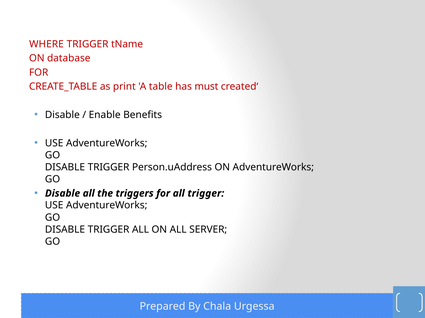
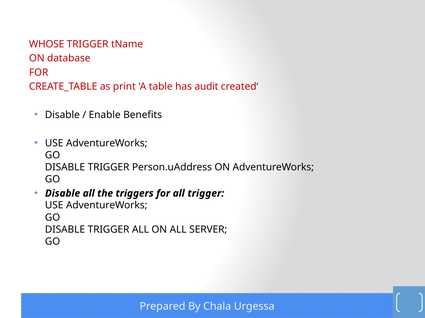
WHERE: WHERE -> WHOSE
must: must -> audit
